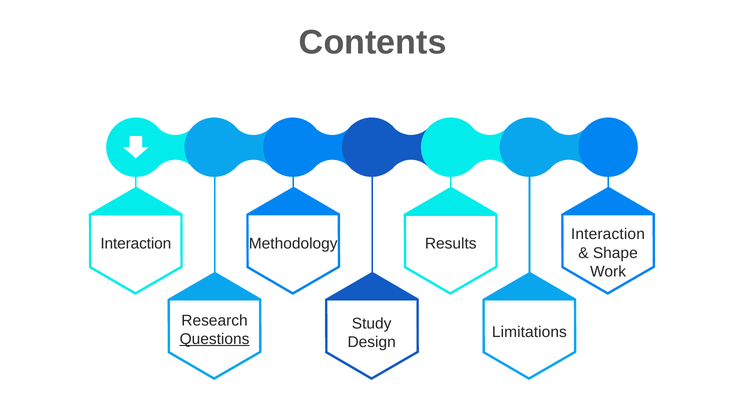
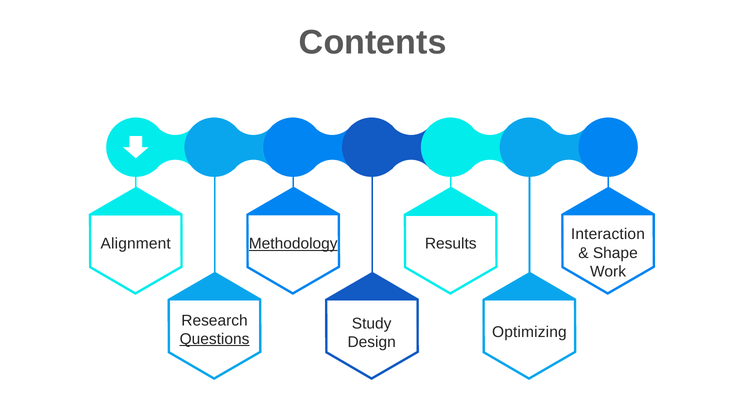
Interaction at (136, 243): Interaction -> Alignment
Methodology underline: none -> present
Limitations: Limitations -> Optimizing
